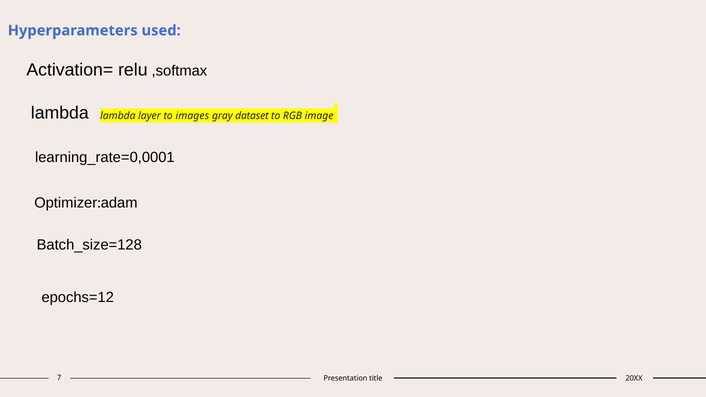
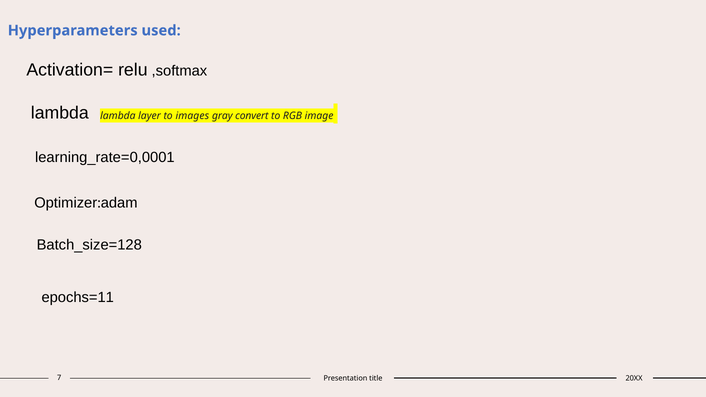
dataset: dataset -> convert
epochs=12: epochs=12 -> epochs=11
